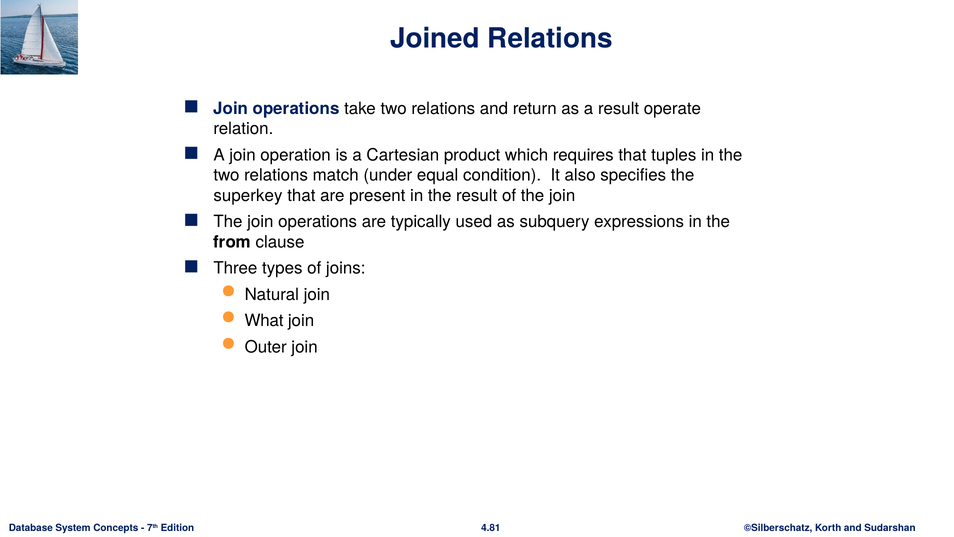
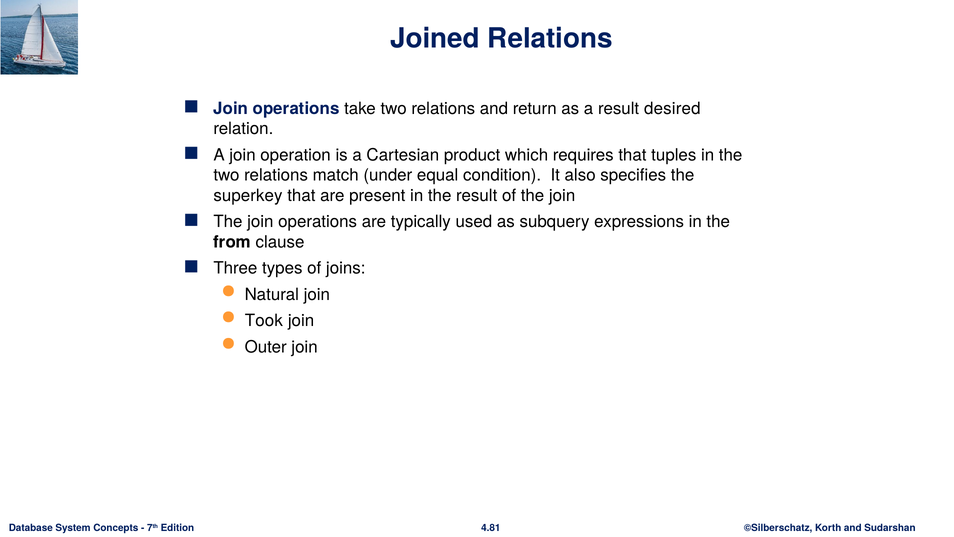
operate: operate -> desired
What: What -> Took
